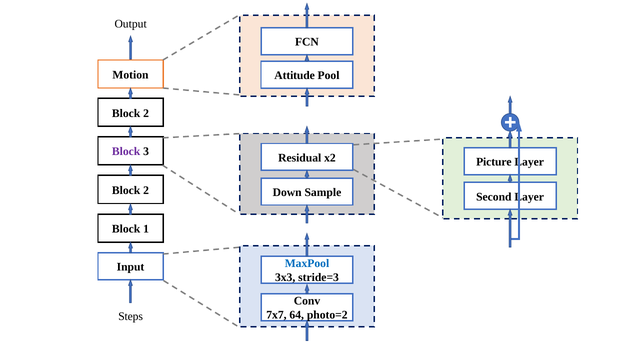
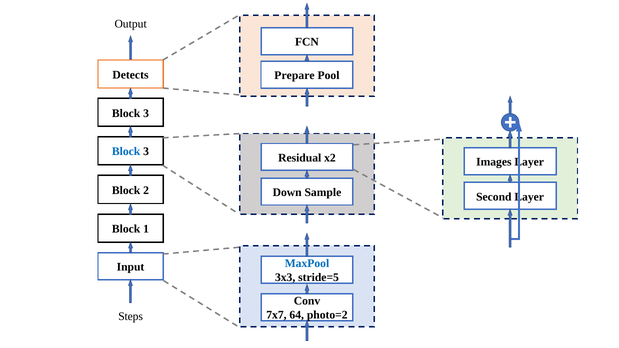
Motion: Motion -> Detects
Attitude: Attitude -> Prepare
2 at (146, 113): 2 -> 3
Block at (126, 152) colour: purple -> blue
Picture: Picture -> Images
stride=3: stride=3 -> stride=5
